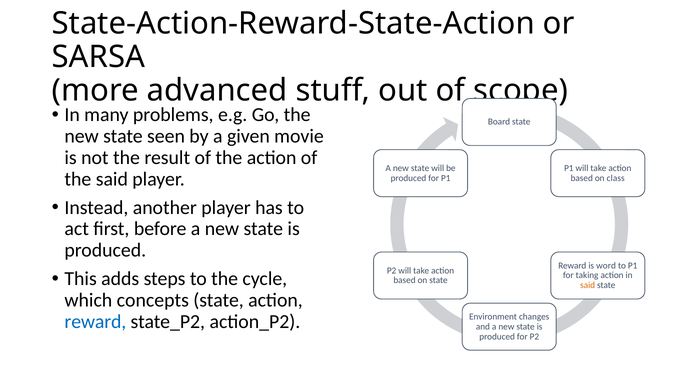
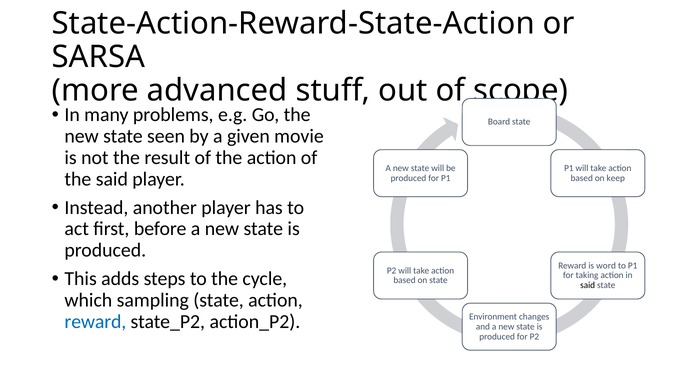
class: class -> keep
said at (588, 285) colour: orange -> black
concepts: concepts -> sampling
